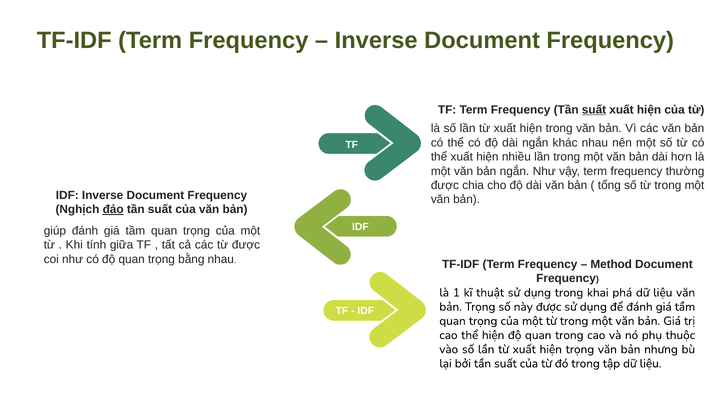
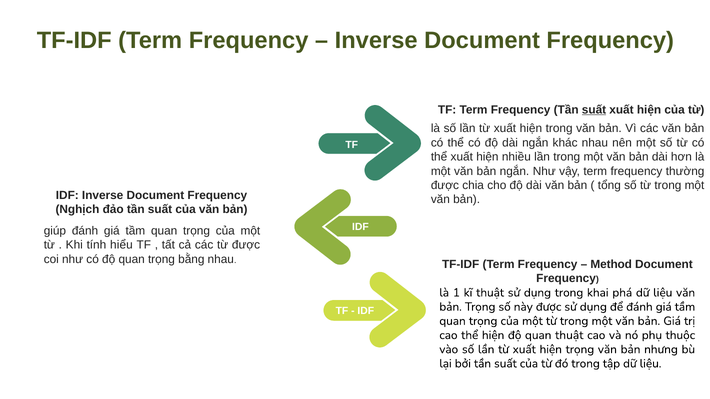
đảo underline: present -> none
giữa: giữa -> hiểu
quan trong: trong -> thuật
